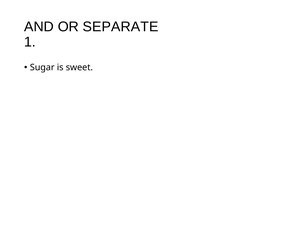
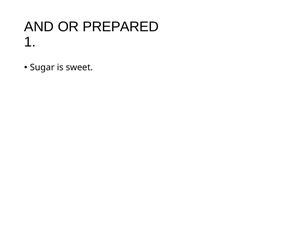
SEPARATE: SEPARATE -> PREPARED
